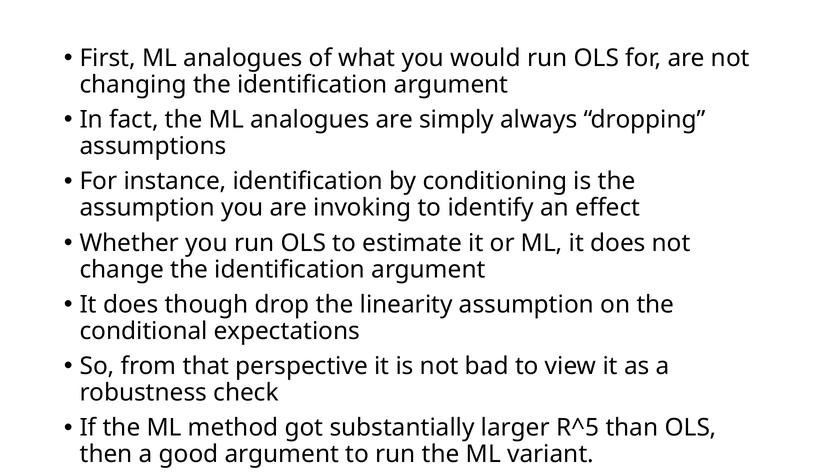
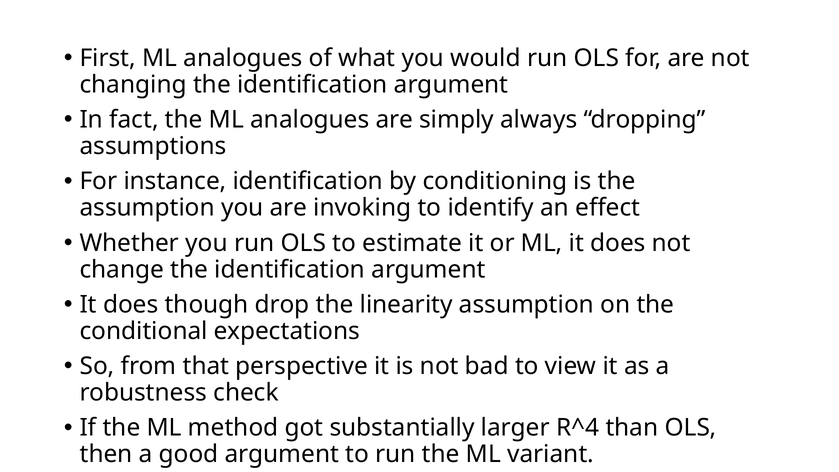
R^5: R^5 -> R^4
